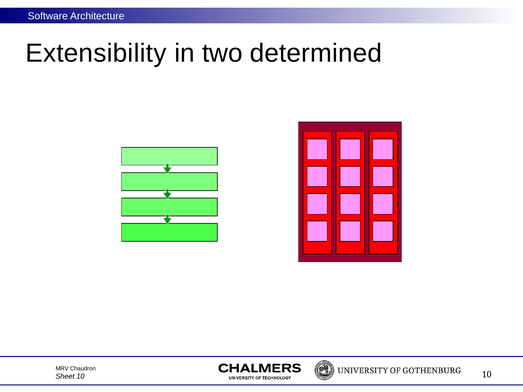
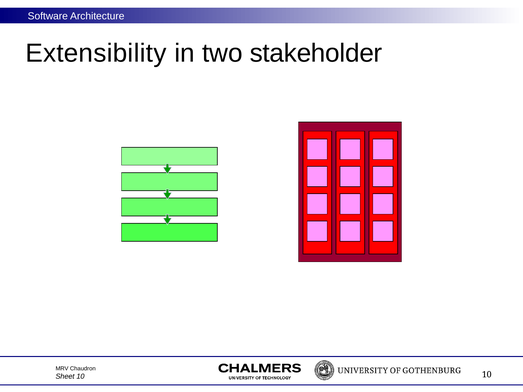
determined: determined -> stakeholder
